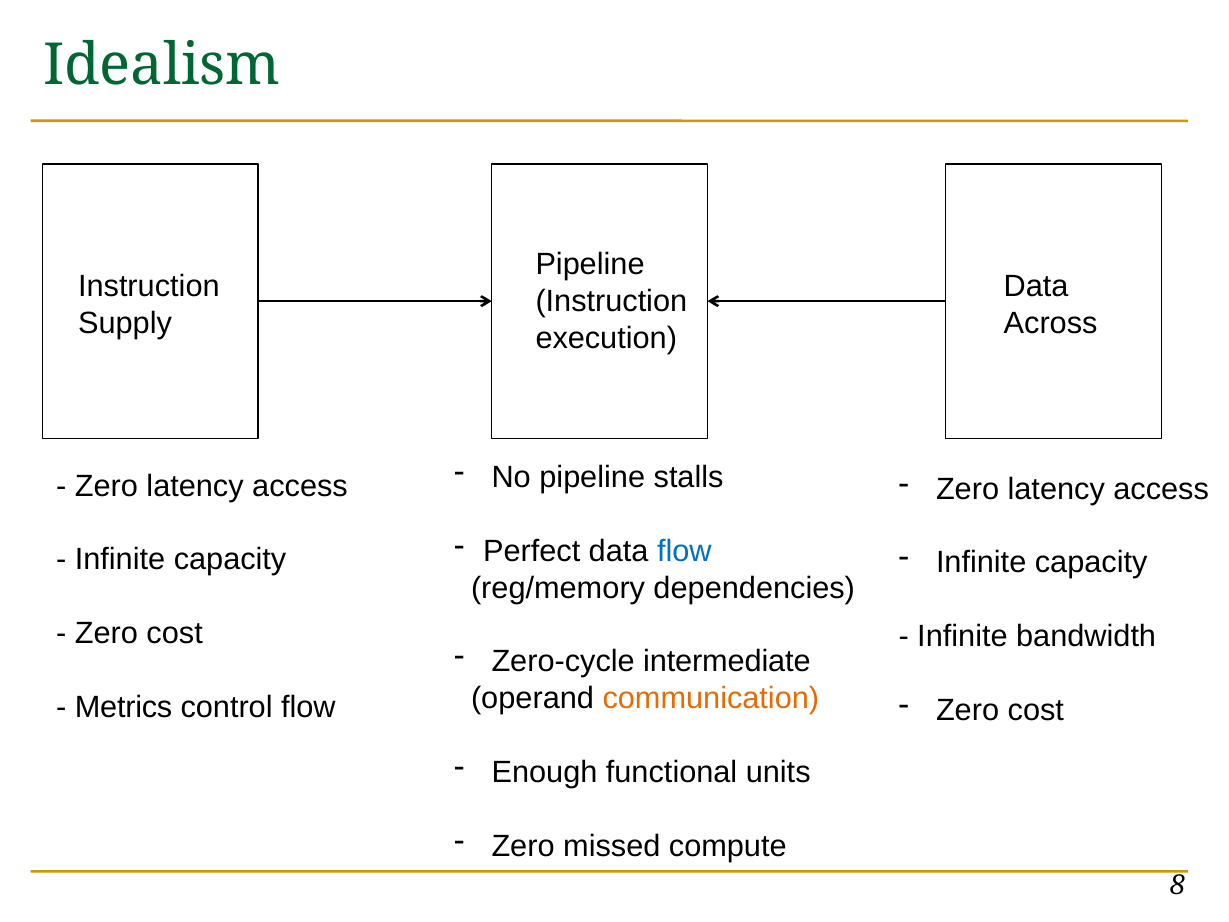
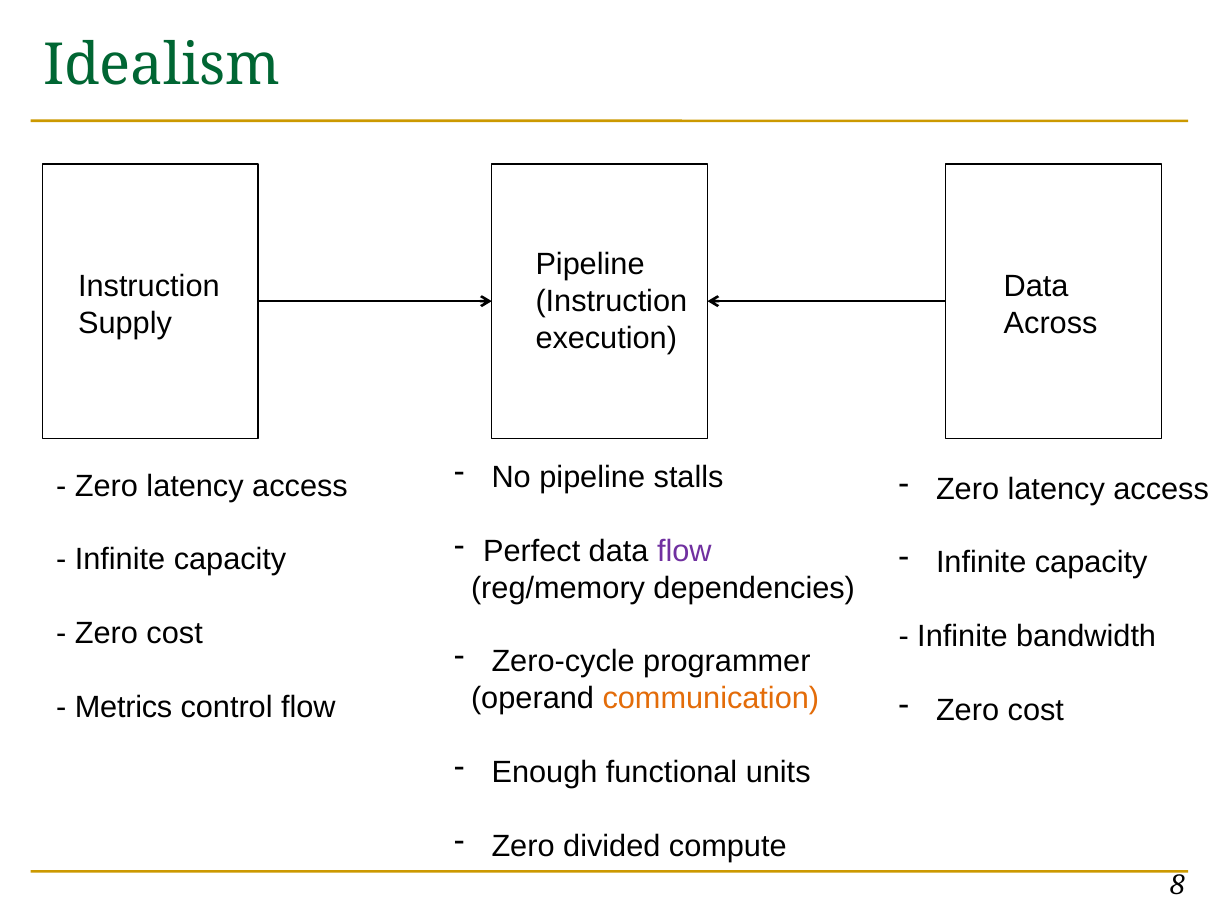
flow at (684, 551) colour: blue -> purple
intermediate: intermediate -> programmer
missed: missed -> divided
